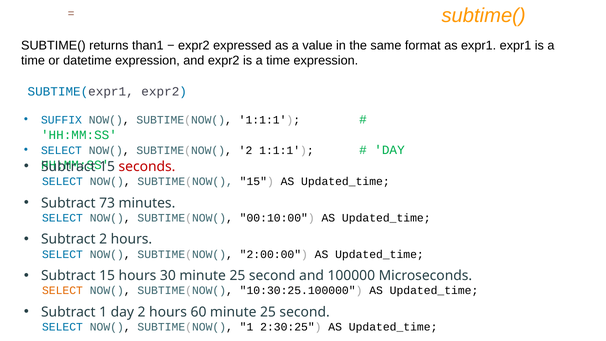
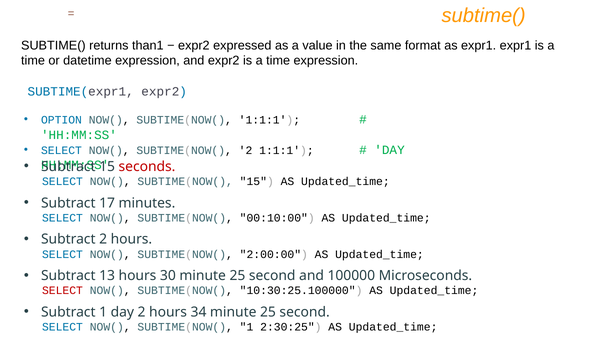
SUFFIX: SUFFIX -> OPTION
73: 73 -> 17
15 at (107, 276): 15 -> 13
SELECT at (62, 291) colour: orange -> red
60: 60 -> 34
